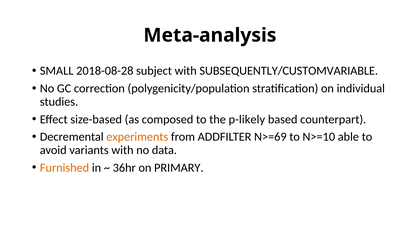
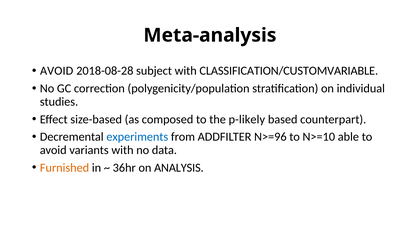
SMALL at (57, 71): SMALL -> AVOID
SUBSEQUENTLY/CUSTOMVARIABLE: SUBSEQUENTLY/CUSTOMVARIABLE -> CLASSIFICATION/CUSTOMVARIABLE
experiments colour: orange -> blue
N>=69: N>=69 -> N>=96
PRIMARY: PRIMARY -> ANALYSIS
